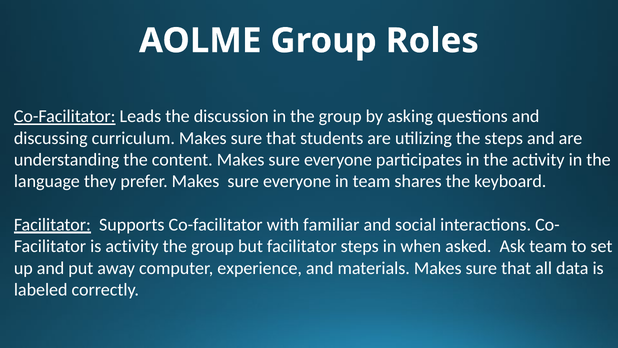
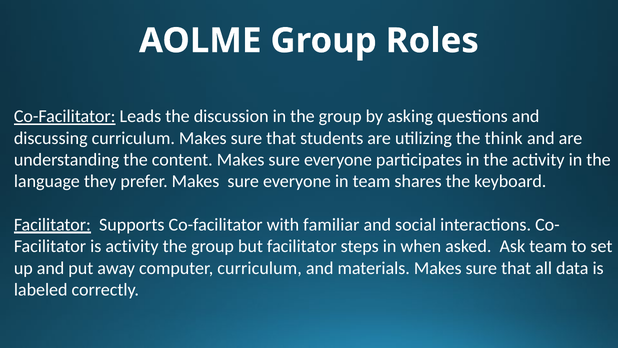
the steps: steps -> think
computer experience: experience -> curriculum
